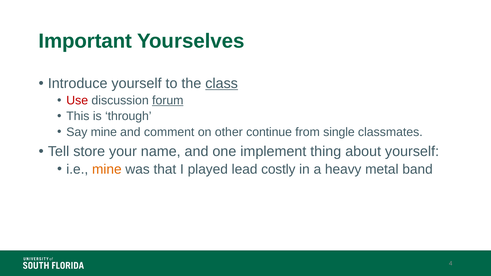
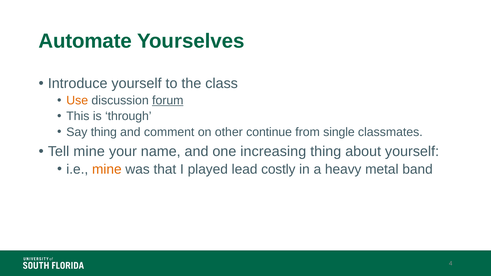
Important: Important -> Automate
class underline: present -> none
Use colour: red -> orange
Say mine: mine -> thing
Tell store: store -> mine
implement: implement -> increasing
